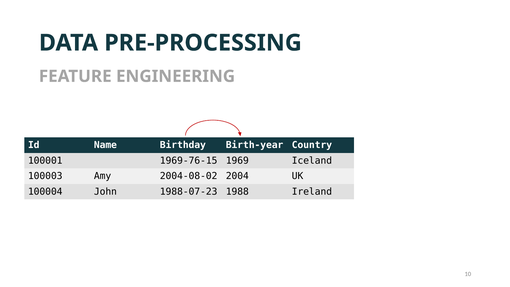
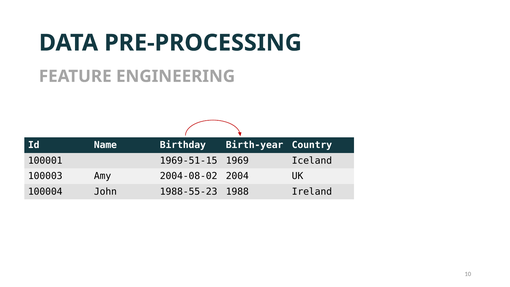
1969-76-15: 1969-76-15 -> 1969-51-15
1988-07-23: 1988-07-23 -> 1988-55-23
